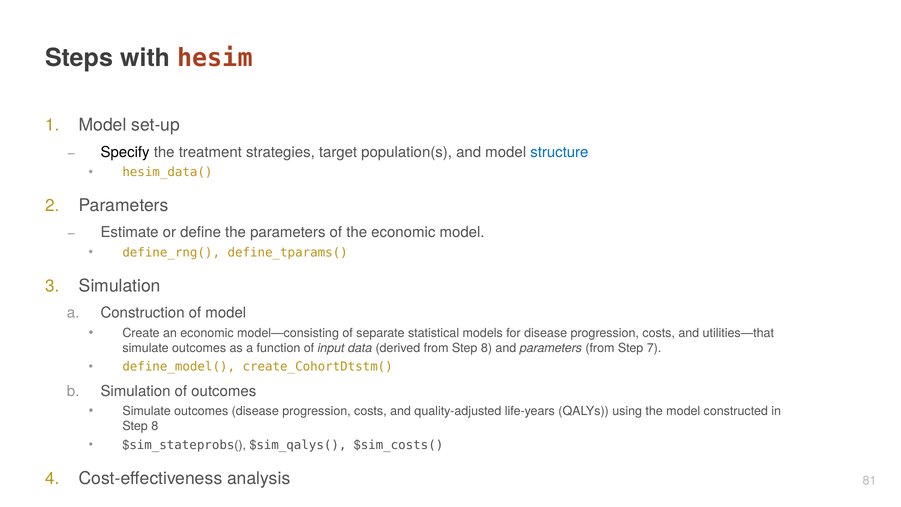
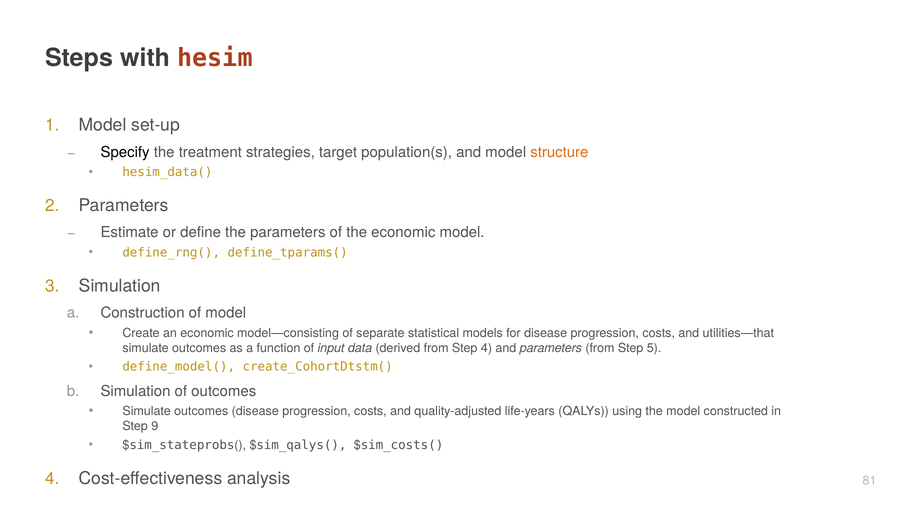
structure colour: blue -> orange
from Step 8: 8 -> 4
7: 7 -> 5
8 at (155, 426): 8 -> 9
